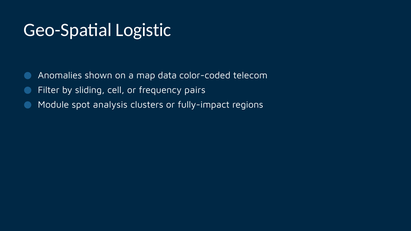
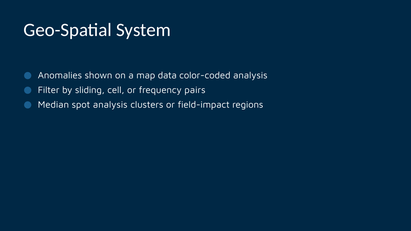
Logistic: Logistic -> System
color-coded telecom: telecom -> analysis
Module: Module -> Median
fully-impact: fully-impact -> field-impact
